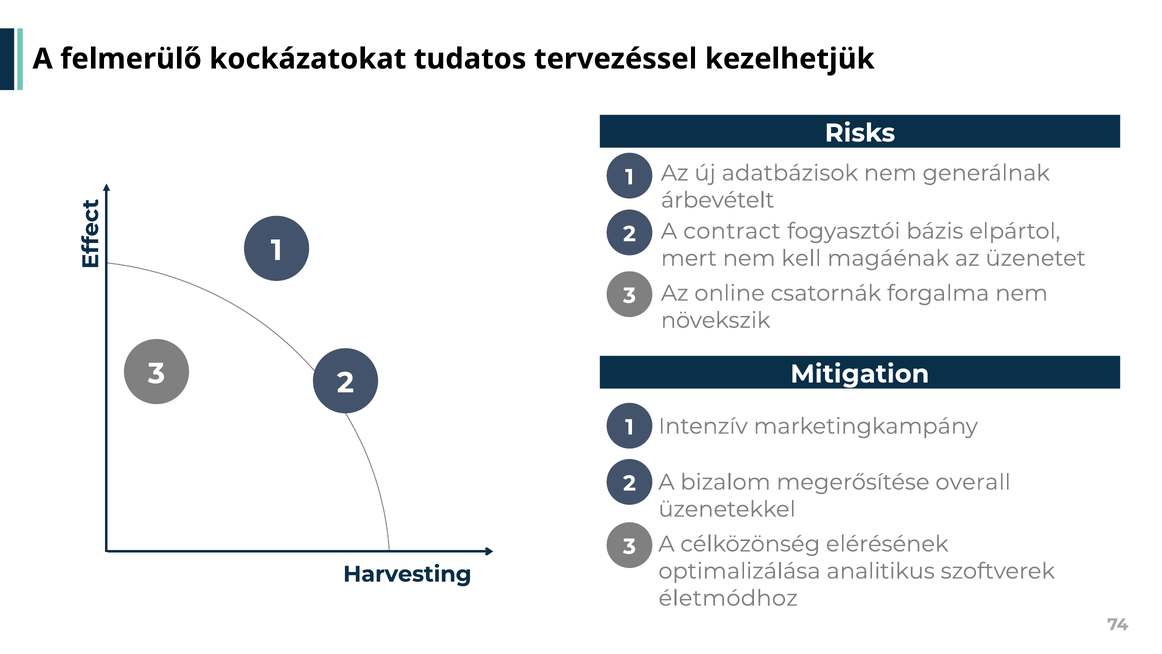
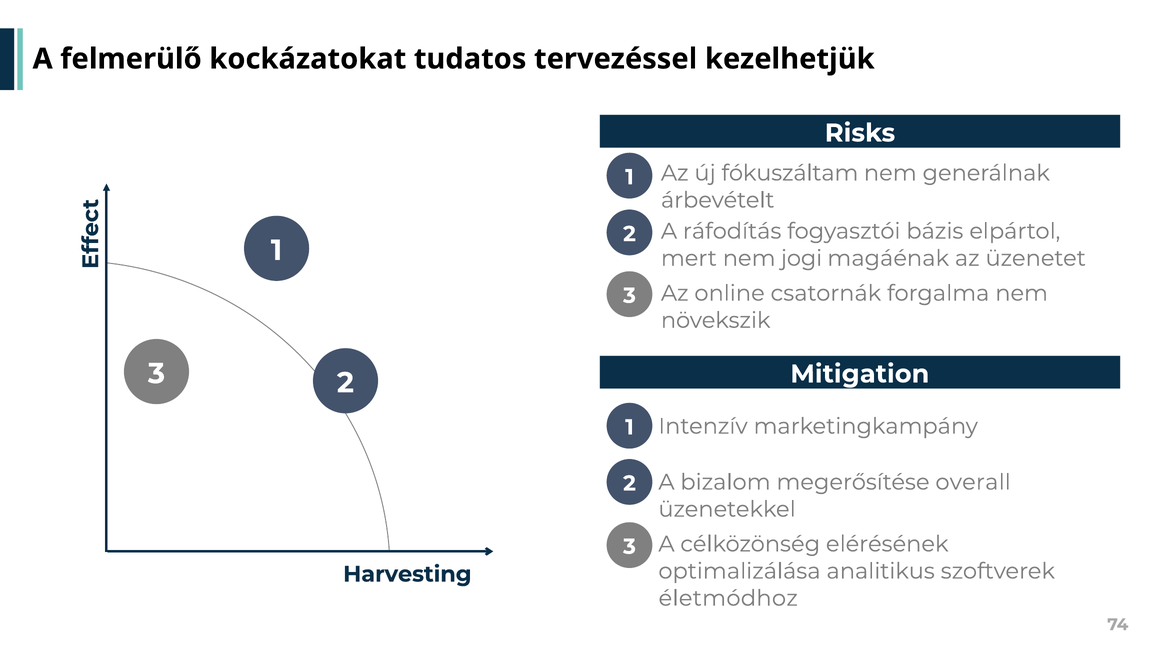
adatbázisok: adatbázisok -> fókuszáltam
contract: contract -> ráfodítás
kell: kell -> jogi
